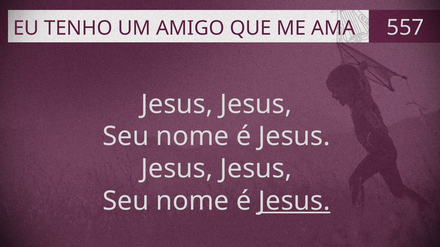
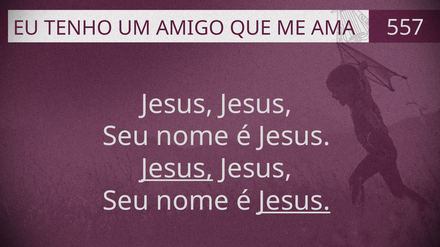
Jesus at (177, 169) underline: none -> present
